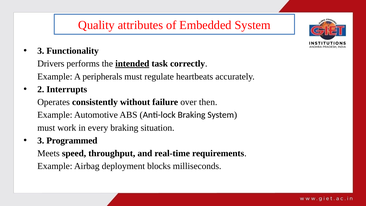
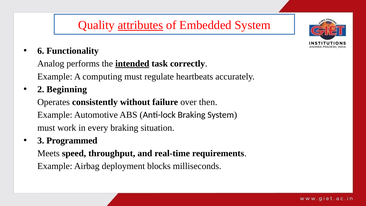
attributes underline: none -> present
3 at (41, 51): 3 -> 6
Drivers: Drivers -> Analog
peripherals: peripherals -> computing
Interrupts: Interrupts -> Beginning
